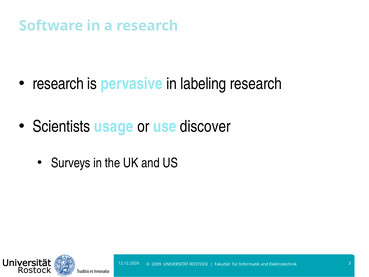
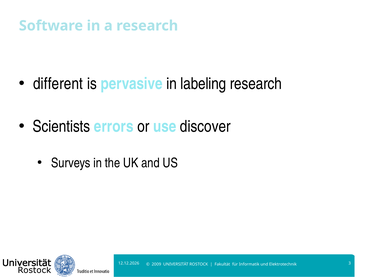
research at (58, 84): research -> different
usage: usage -> errors
